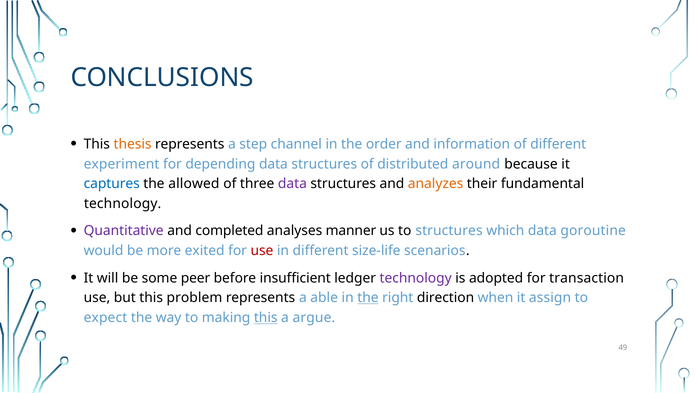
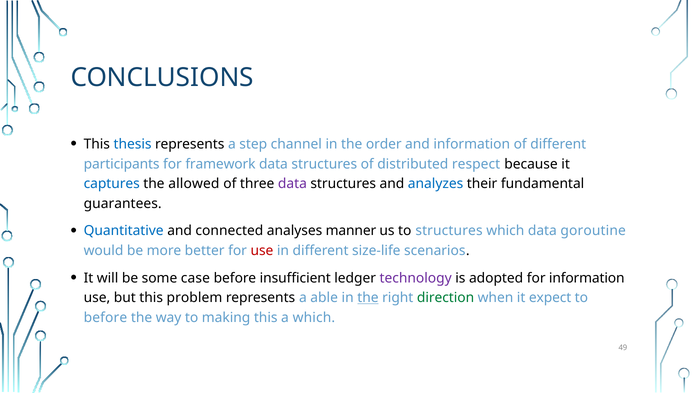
thesis colour: orange -> blue
experiment: experiment -> participants
depending: depending -> framework
around: around -> respect
analyzes colour: orange -> blue
technology at (123, 204): technology -> guarantees
Quantitative colour: purple -> blue
completed: completed -> connected
exited: exited -> better
peer: peer -> case
for transaction: transaction -> information
direction colour: black -> green
assign: assign -> expect
expect at (105, 317): expect -> before
this at (266, 317) underline: present -> none
a argue: argue -> which
